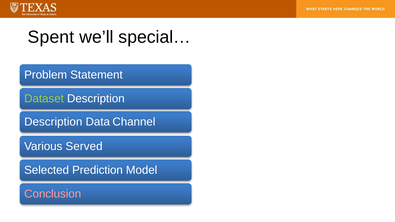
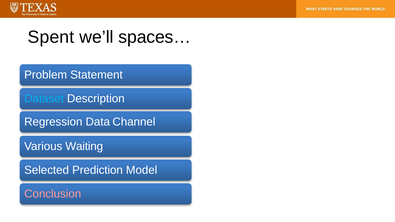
special…: special… -> spaces…
Dataset colour: light green -> light blue
Description at (53, 122): Description -> Regression
Served: Served -> Waiting
